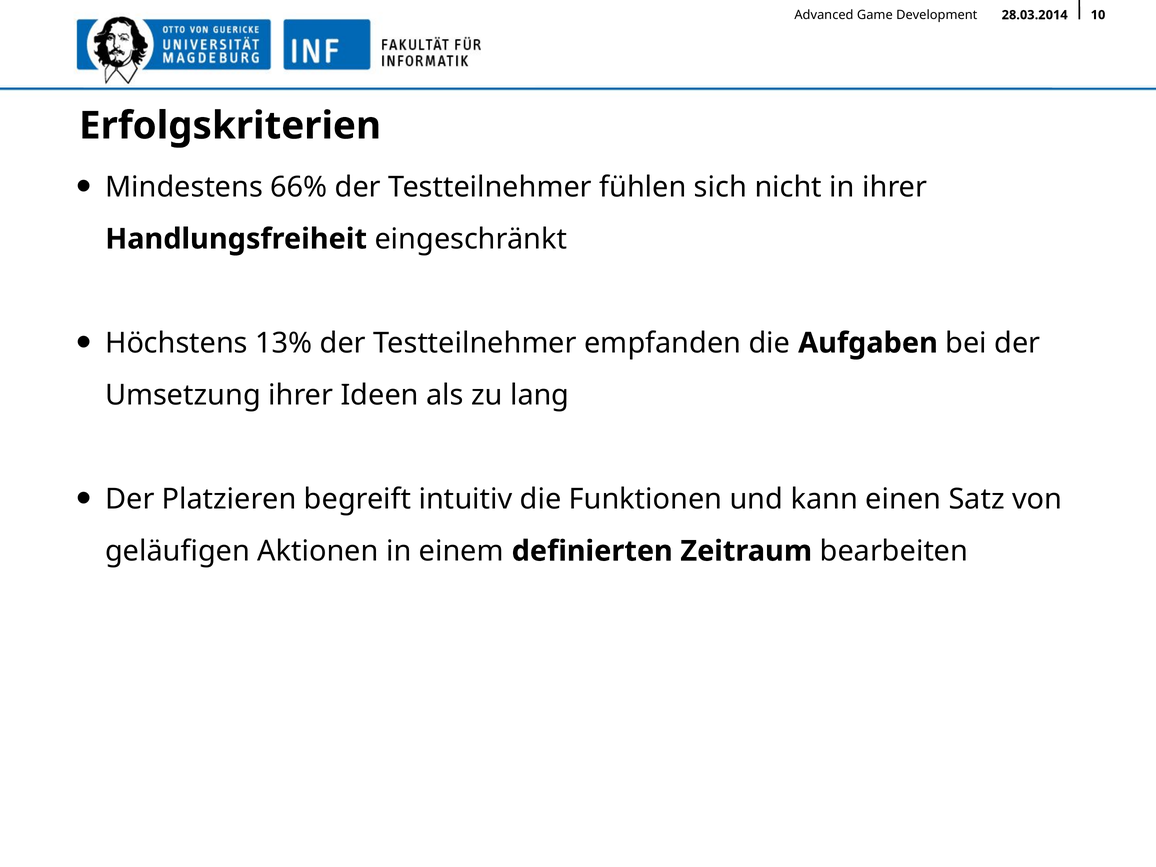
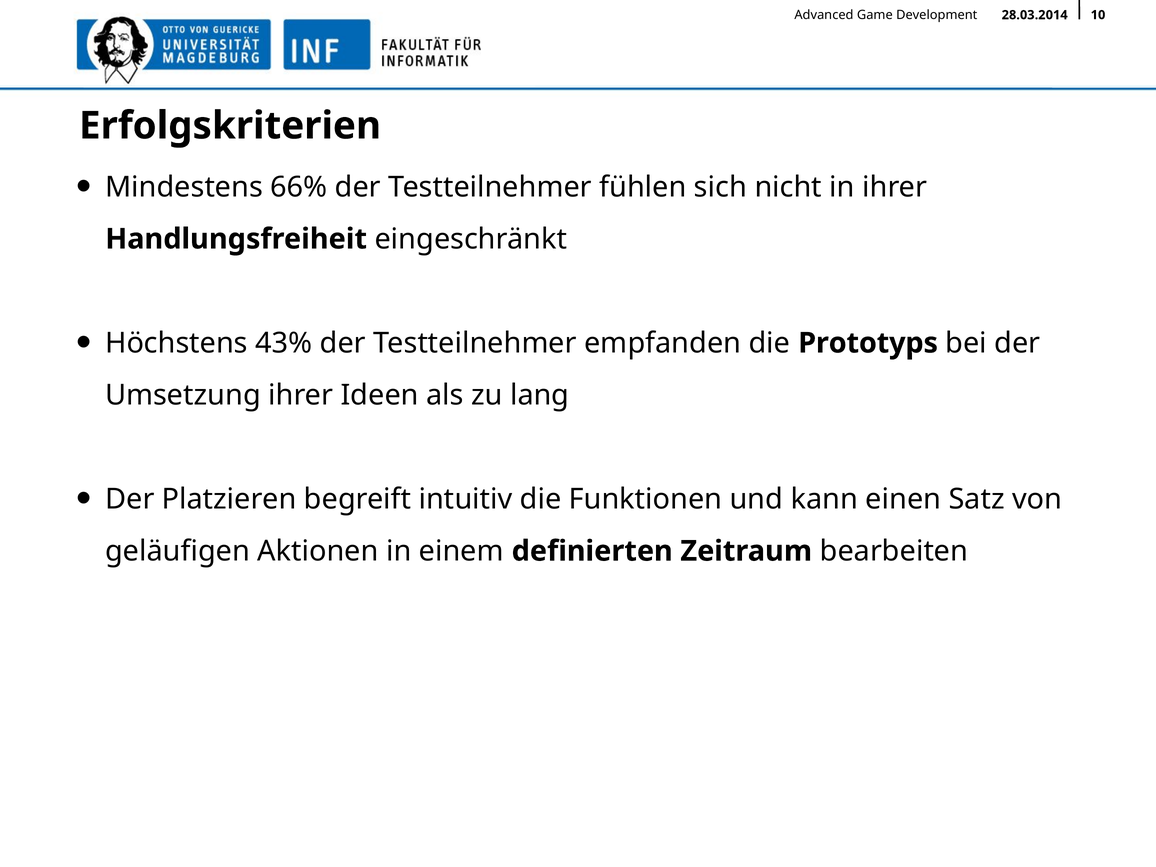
13%: 13% -> 43%
Aufgaben: Aufgaben -> Prototyps
